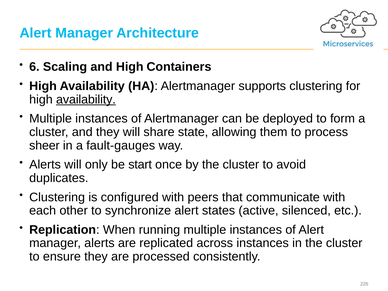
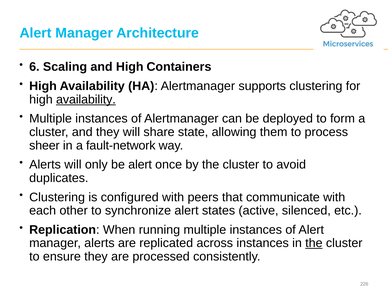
fault-gauges: fault-gauges -> fault-network
be start: start -> alert
the at (314, 243) underline: none -> present
